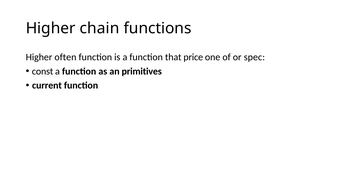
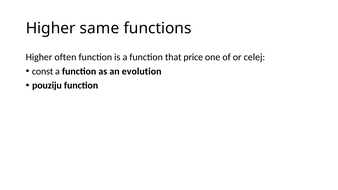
chain: chain -> same
spec: spec -> celej
primitives: primitives -> evolution
current: current -> pouziju
